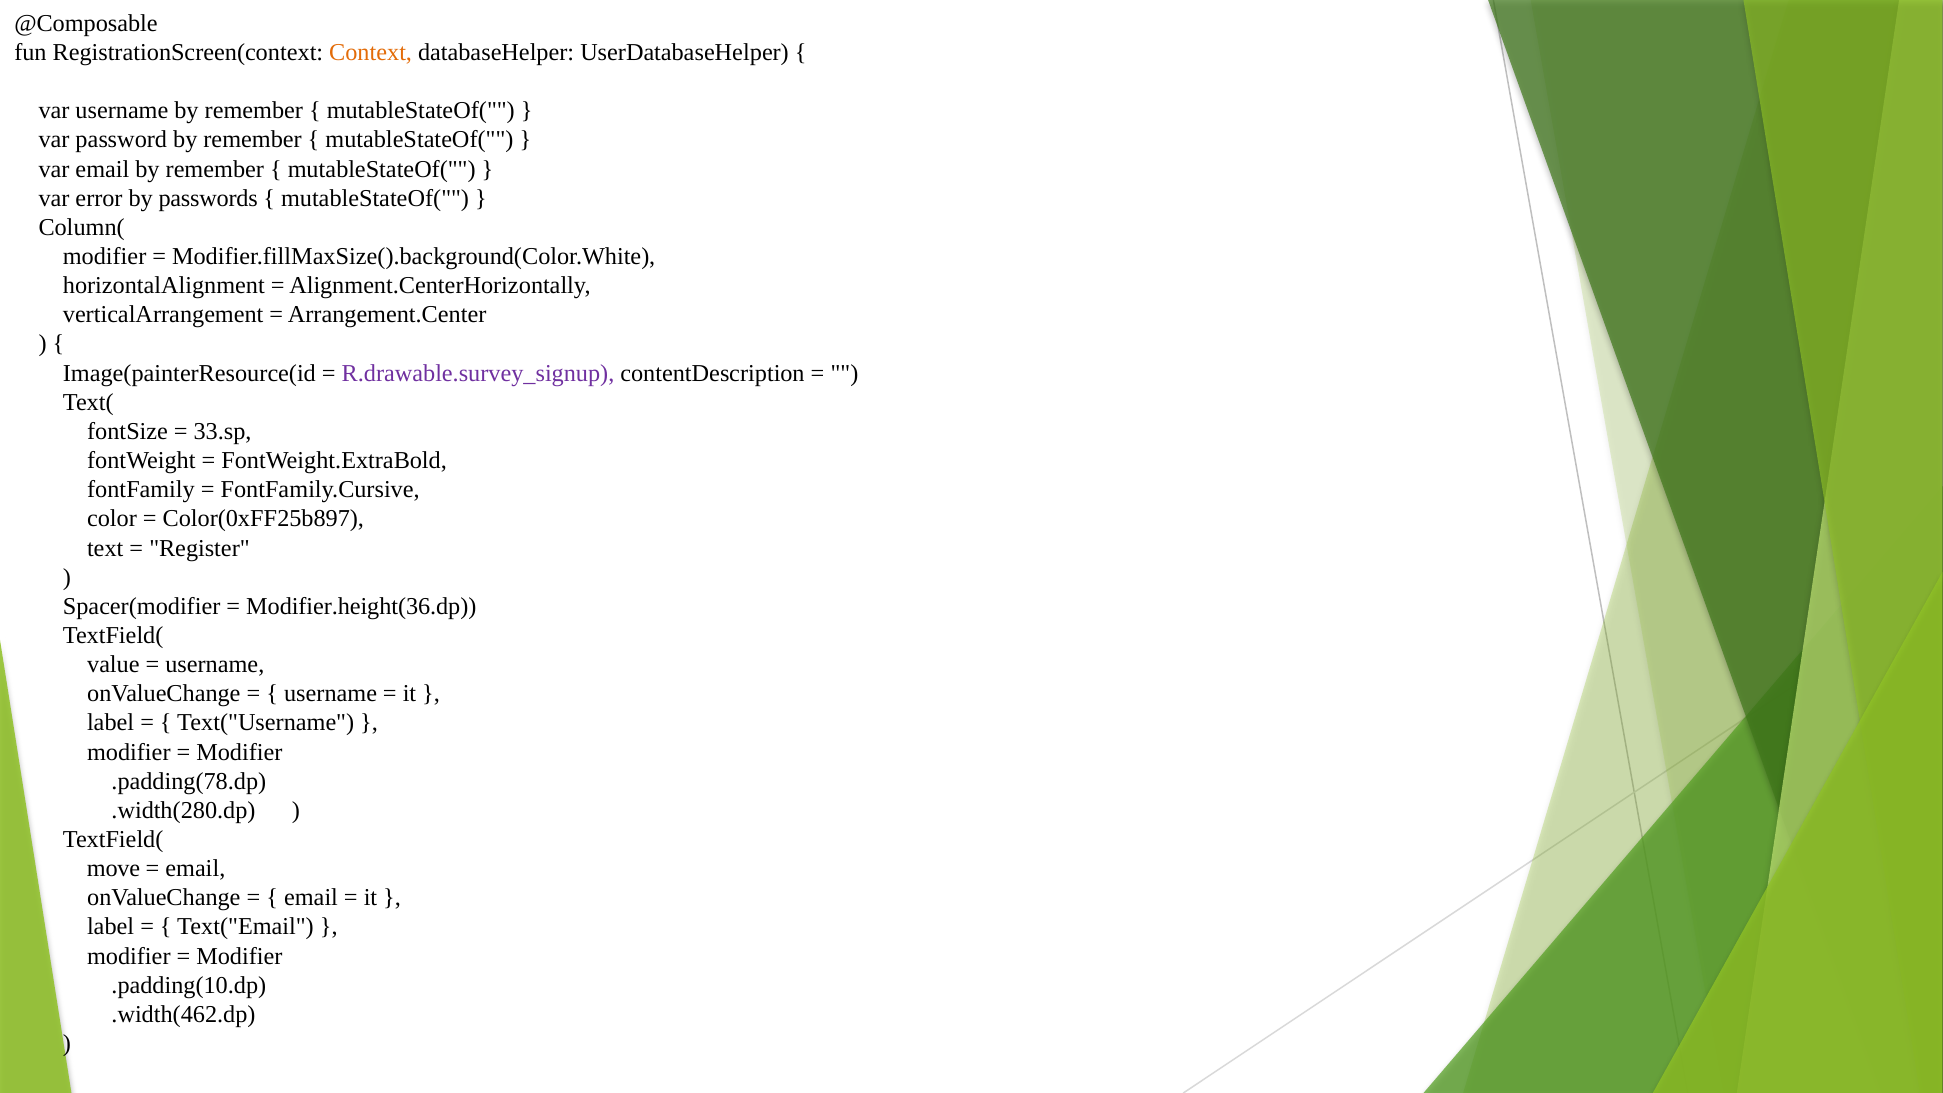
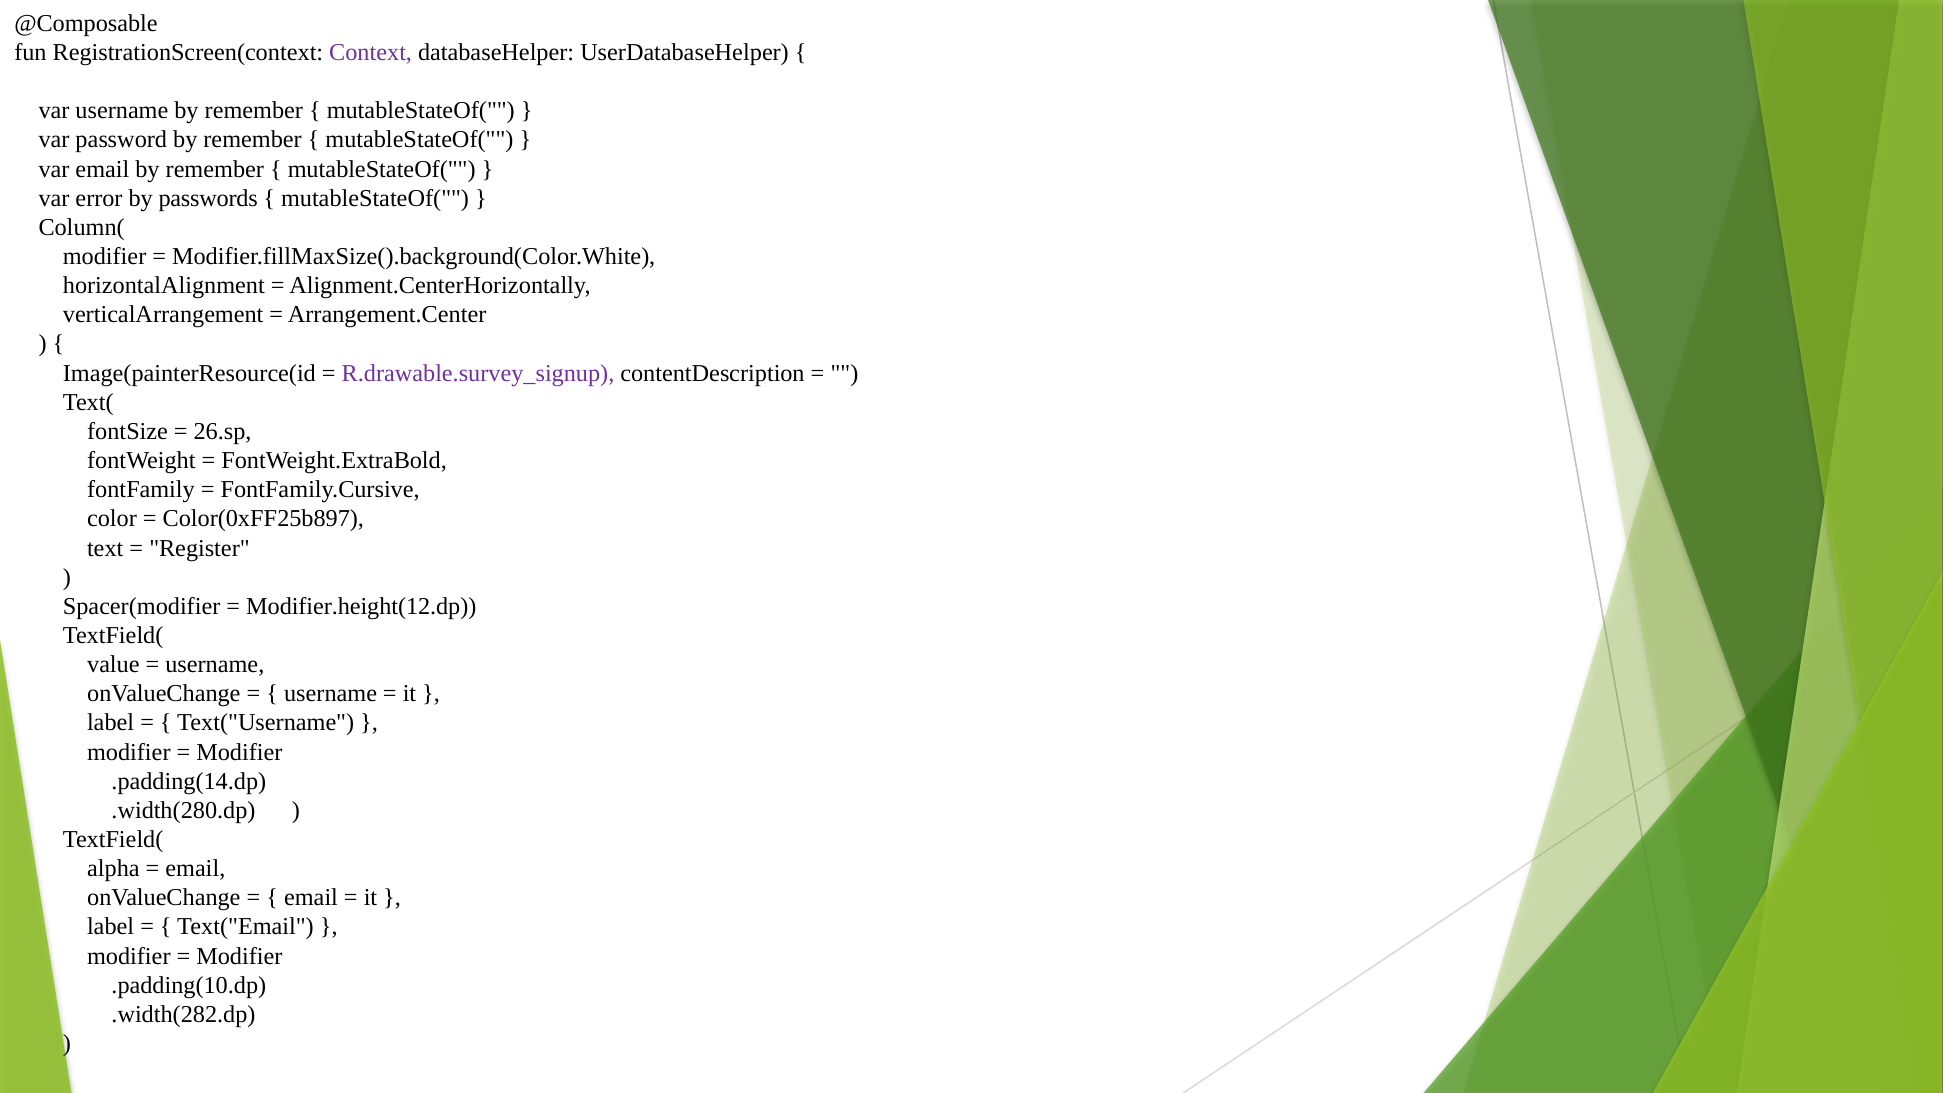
Context colour: orange -> purple
33.sp: 33.sp -> 26.sp
Modifier.height(36.dp: Modifier.height(36.dp -> Modifier.height(12.dp
.padding(78.dp: .padding(78.dp -> .padding(14.dp
move: move -> alpha
.width(462.dp: .width(462.dp -> .width(282.dp
